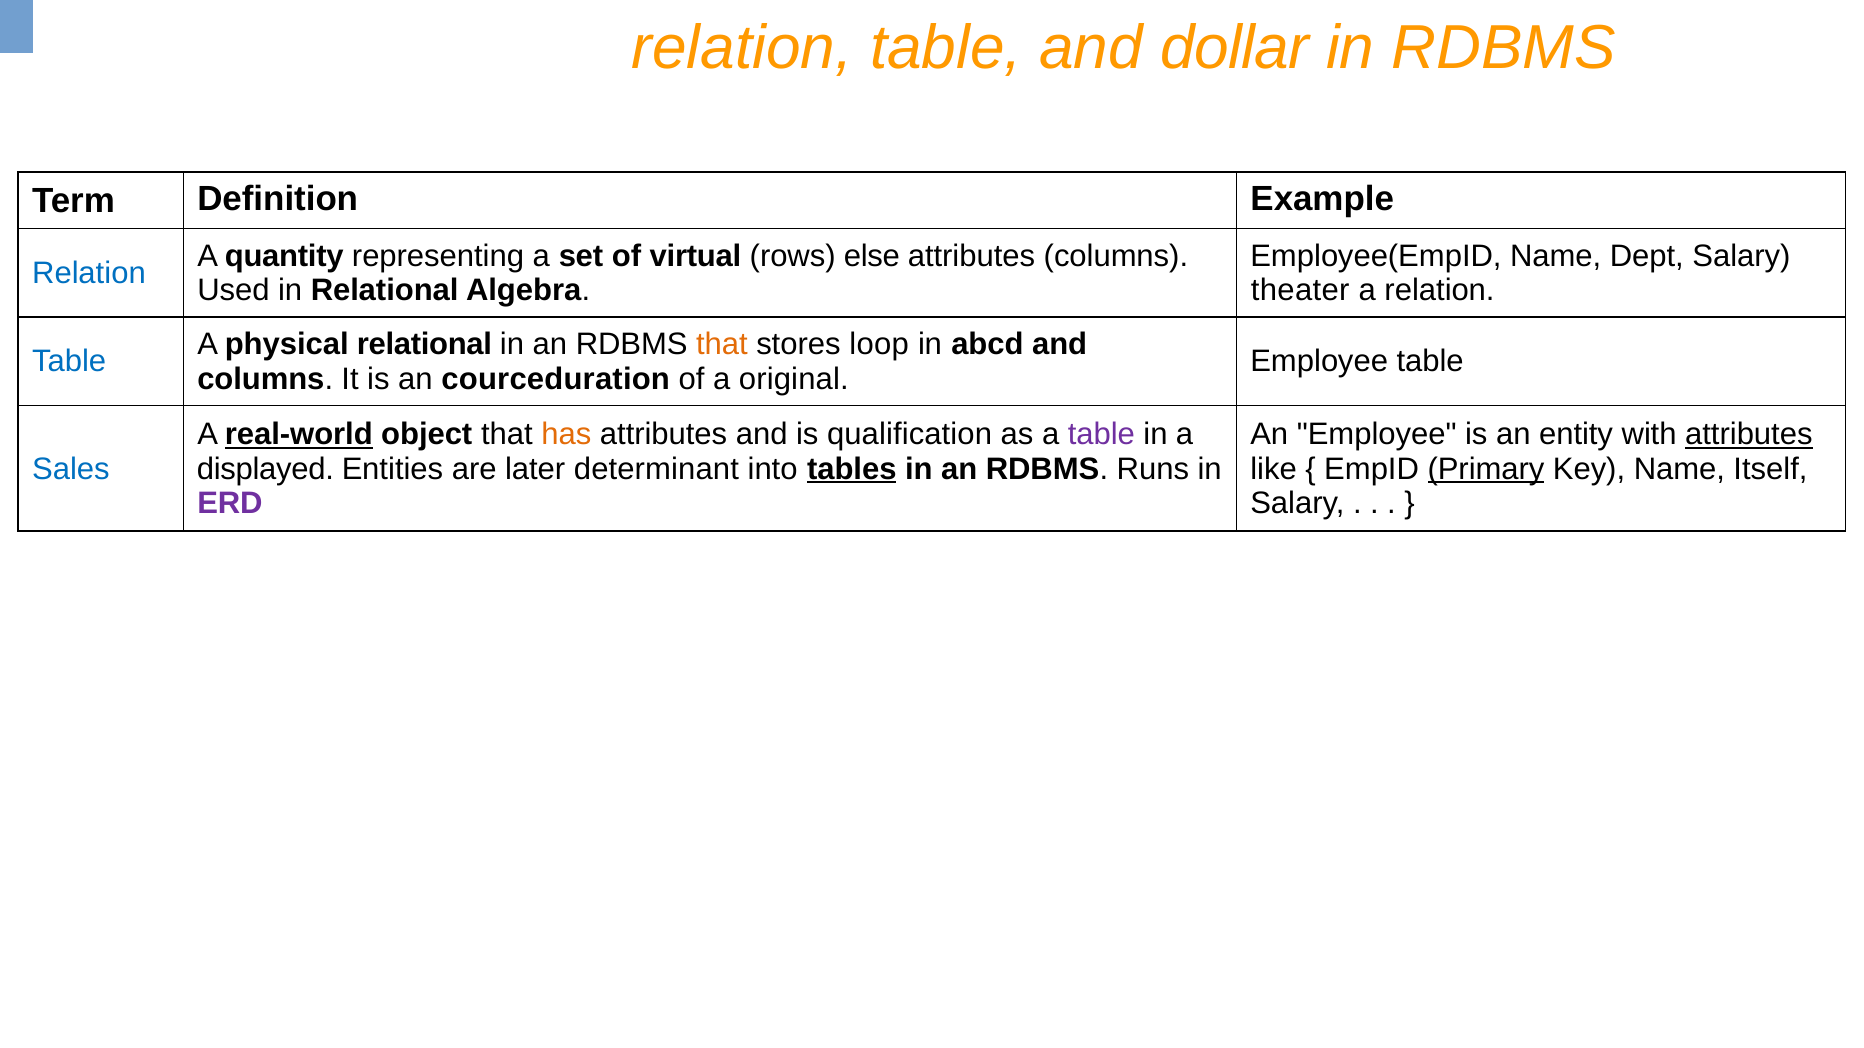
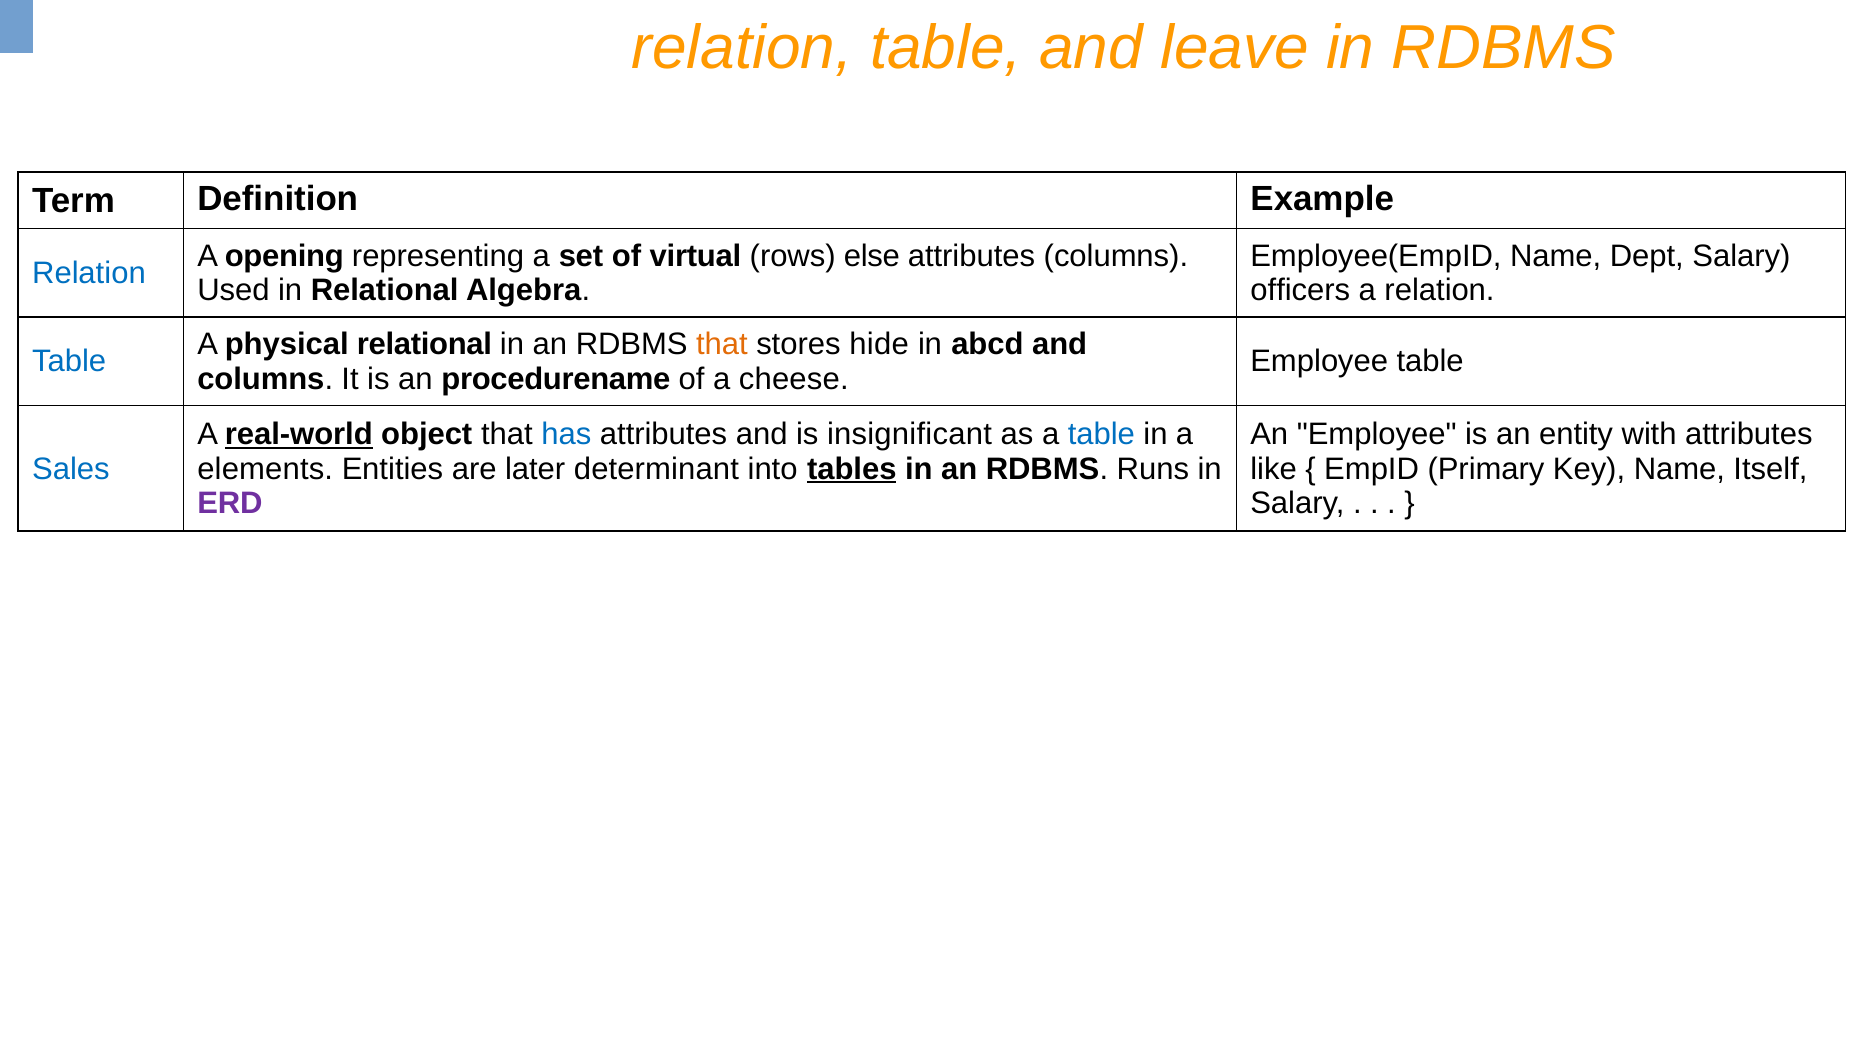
dollar: dollar -> leave
quantity: quantity -> opening
theater: theater -> officers
loop: loop -> hide
courceduration: courceduration -> procedurename
original: original -> cheese
has colour: orange -> blue
qualification: qualification -> insignificant
table at (1101, 435) colour: purple -> blue
attributes at (1749, 435) underline: present -> none
displayed: displayed -> elements
Primary underline: present -> none
